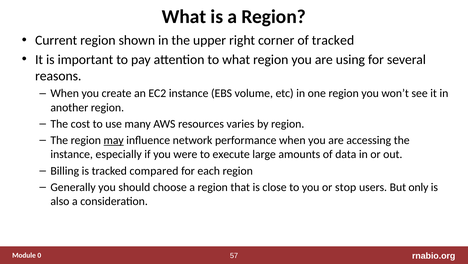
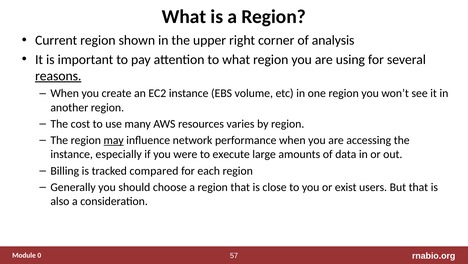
of tracked: tracked -> analysis
reasons underline: none -> present
stop: stop -> exist
But only: only -> that
